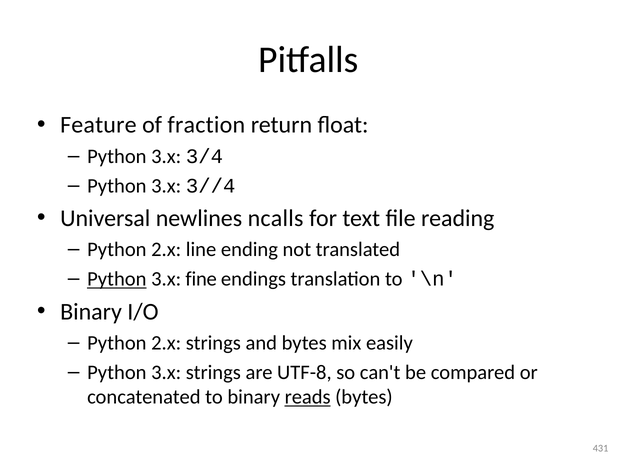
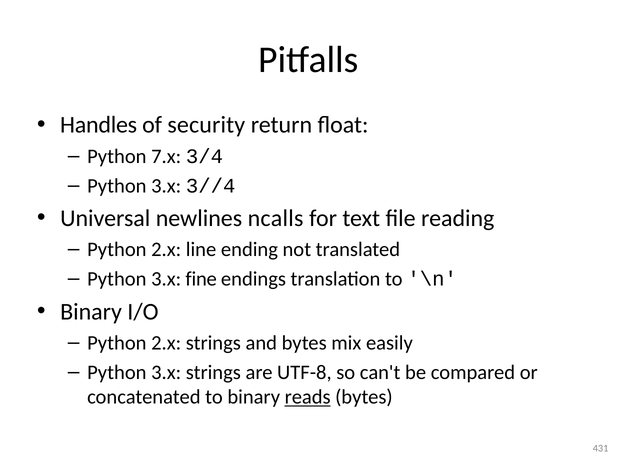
Feature: Feature -> Handles
fraction: fraction -> security
3.x at (166, 156): 3.x -> 7.x
Python at (117, 279) underline: present -> none
